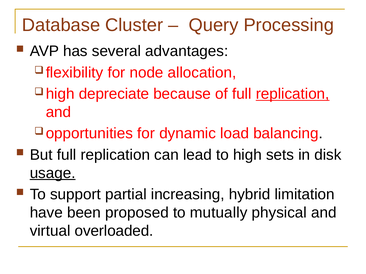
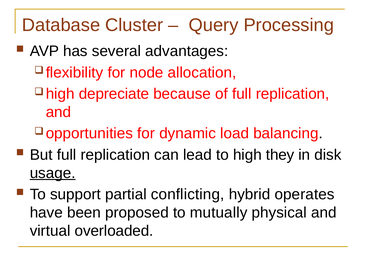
replication at (293, 94) underline: present -> none
sets: sets -> they
increasing: increasing -> conflicting
limitation: limitation -> operates
